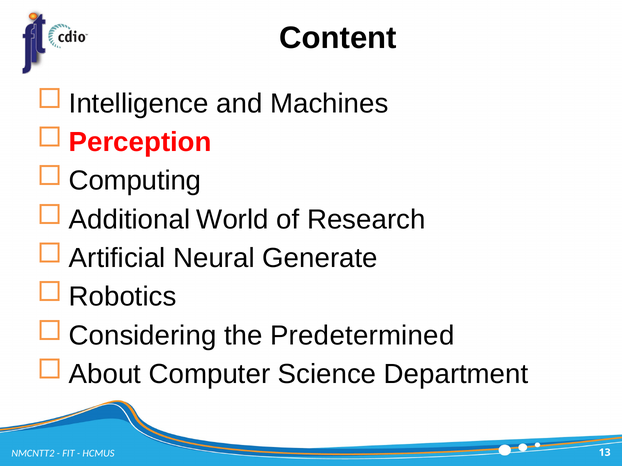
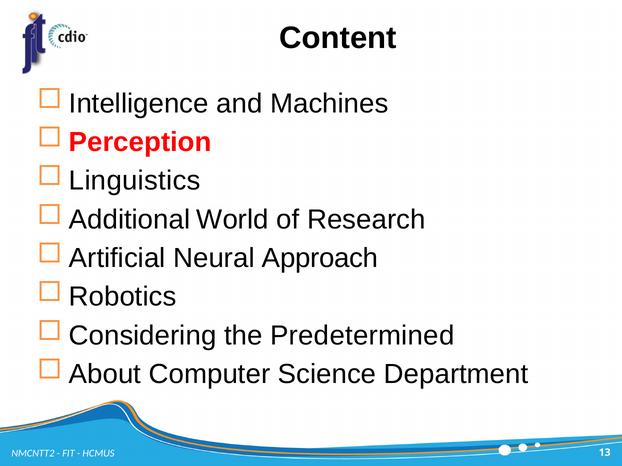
Computing: Computing -> Linguistics
Generate: Generate -> Approach
